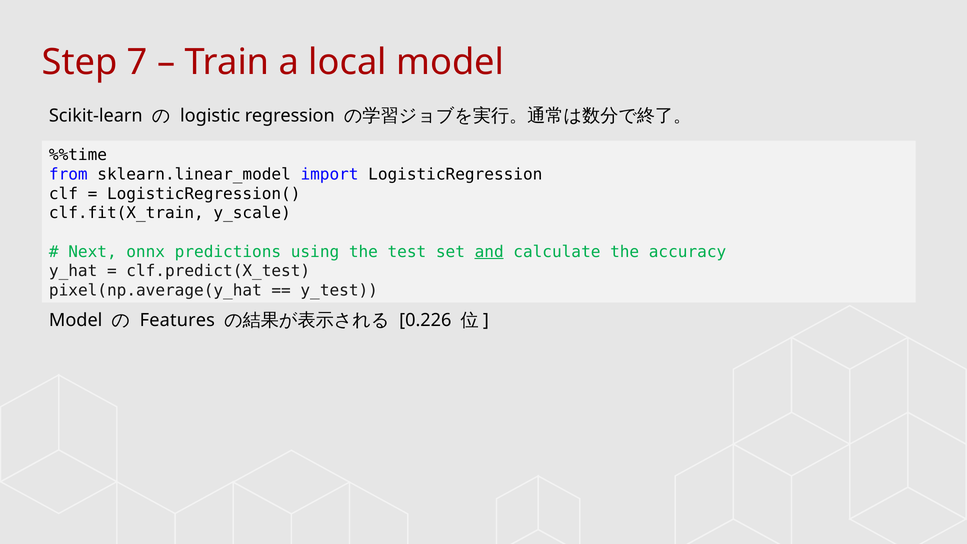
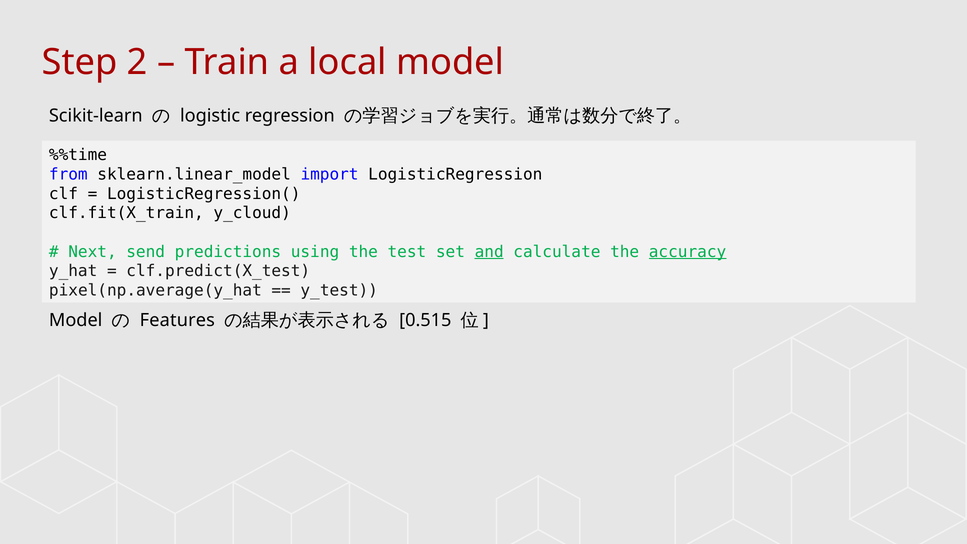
7: 7 -> 2
y_scale: y_scale -> y_cloud
onnx: onnx -> send
accuracy underline: none -> present
0.226: 0.226 -> 0.515
